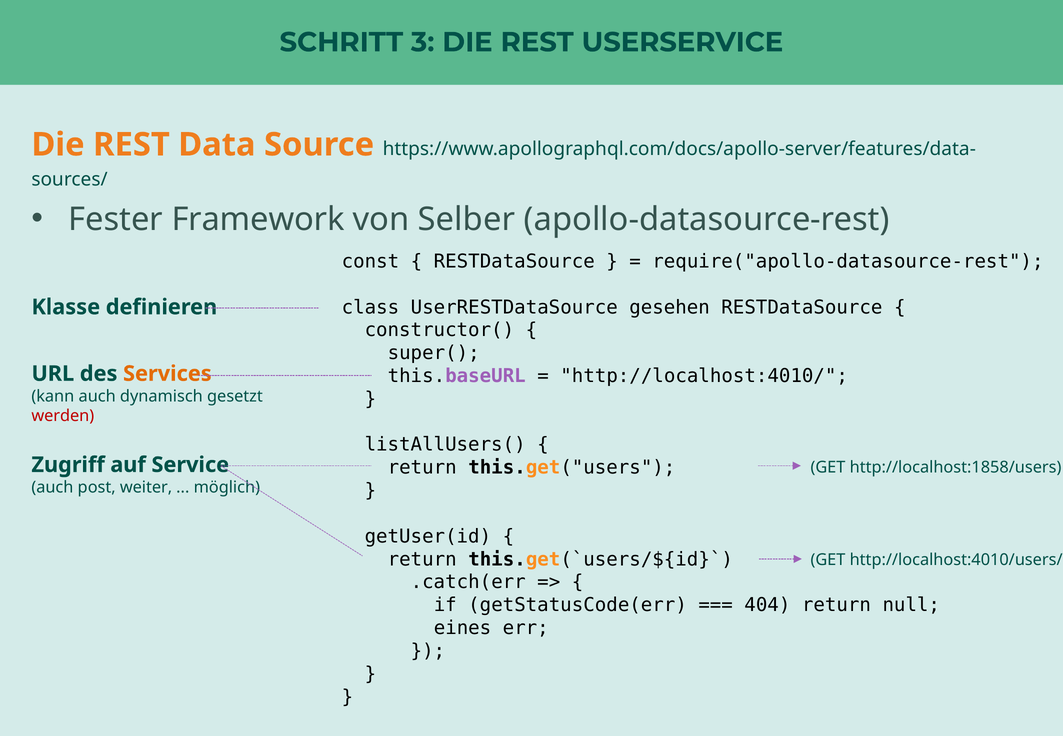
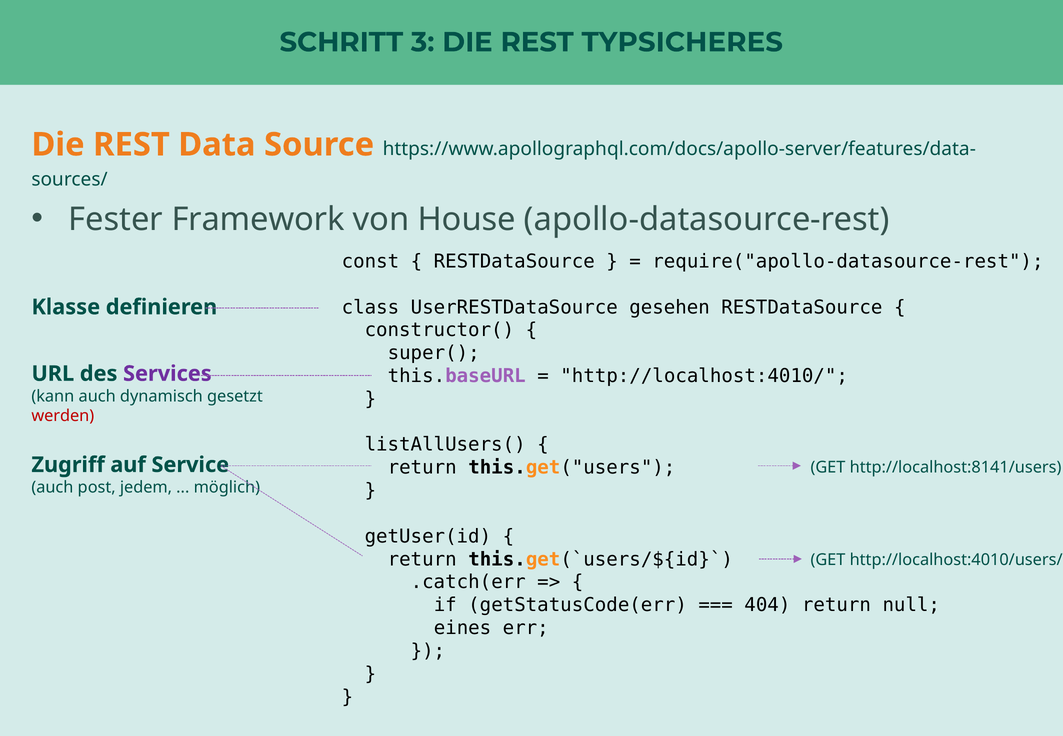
USERSERVICE: USERSERVICE -> TYPSICHERES
Selber: Selber -> House
Services colour: orange -> purple
http://localhost:1858/users: http://localhost:1858/users -> http://localhost:8141/users
weiter: weiter -> jedem
